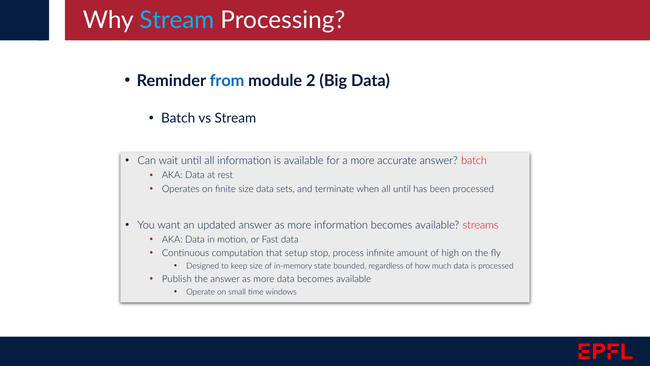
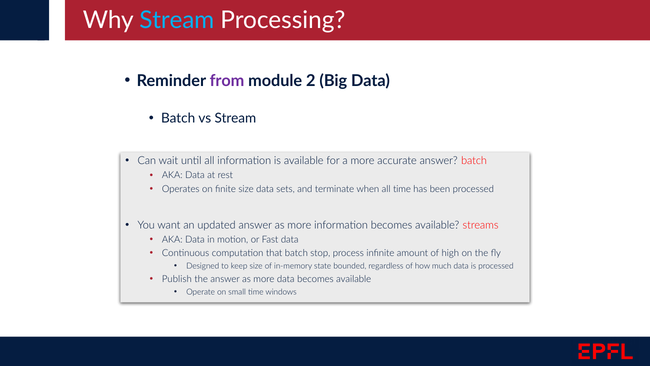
from colour: blue -> purple
all until: until -> time
that setup: setup -> batch
